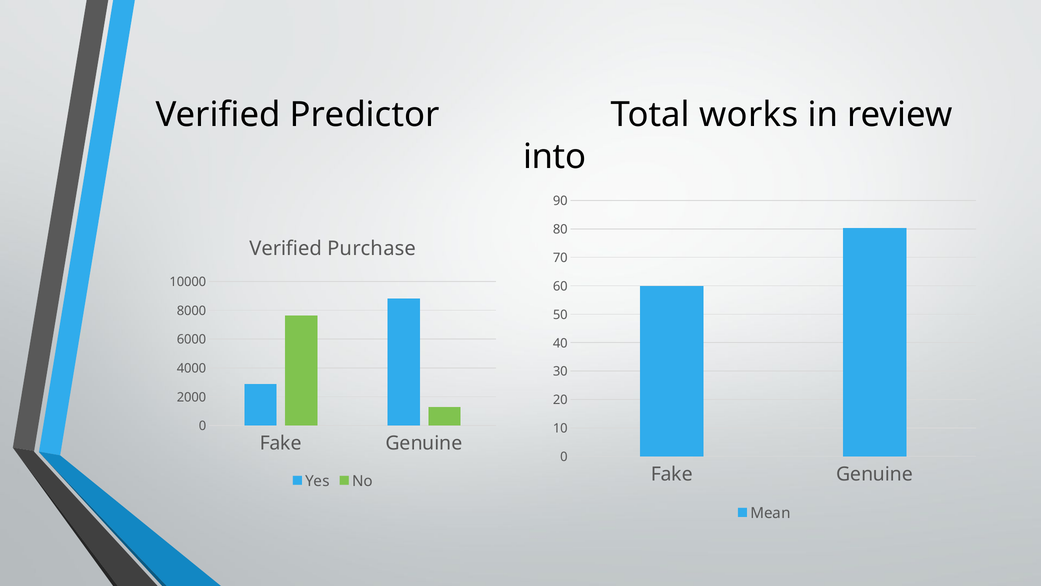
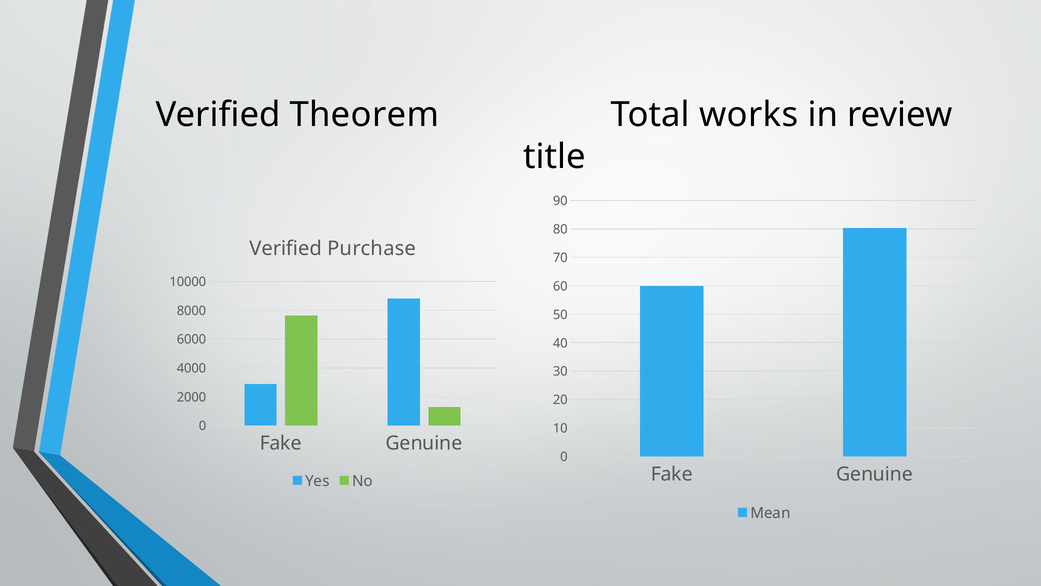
Predictor: Predictor -> Theorem
into: into -> title
